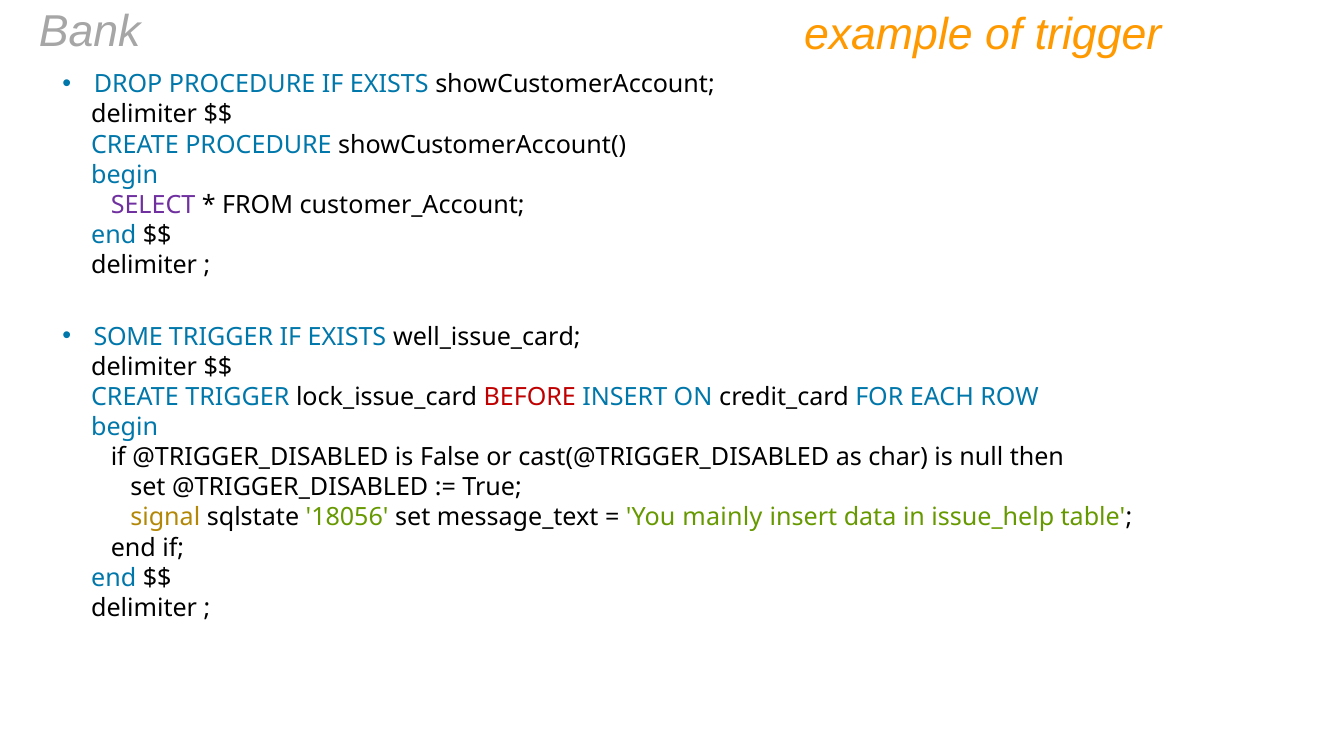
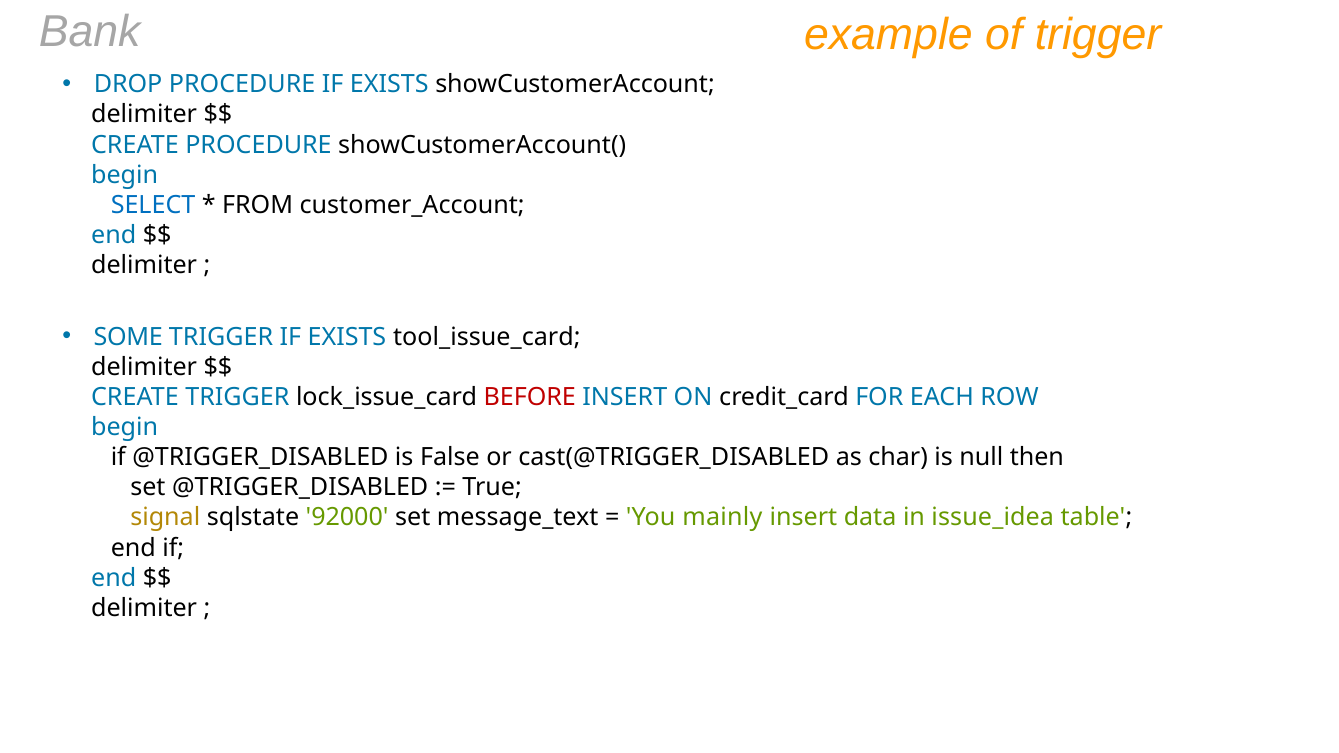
SELECT colour: purple -> blue
well_issue_card: well_issue_card -> tool_issue_card
18056: 18056 -> 92000
issue_help: issue_help -> issue_idea
